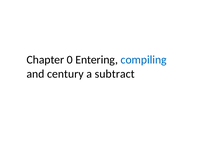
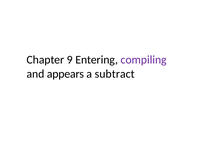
0: 0 -> 9
compiling colour: blue -> purple
century: century -> appears
